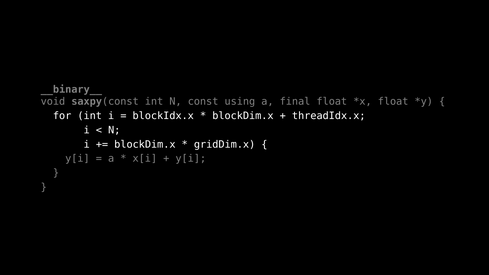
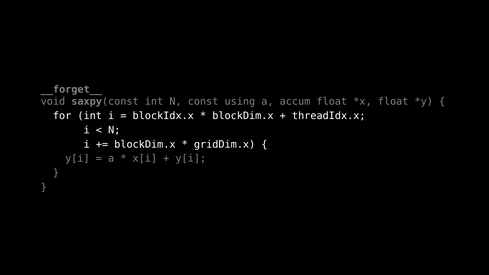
__binary__: __binary__ -> __forget__
final: final -> accum
